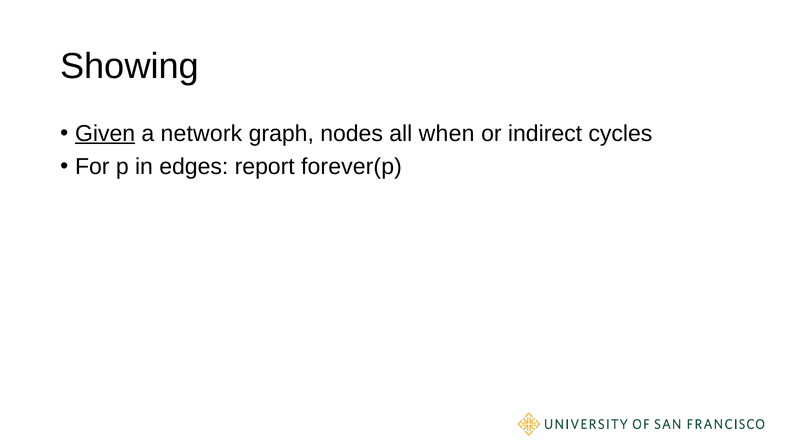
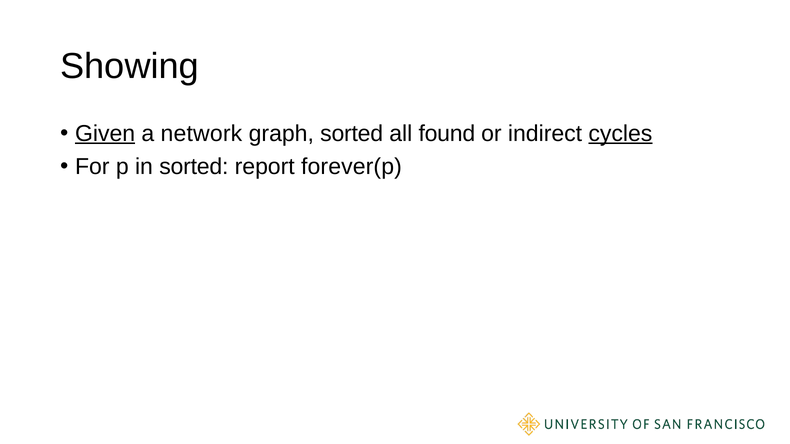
graph nodes: nodes -> sorted
when: when -> found
cycles underline: none -> present
in edges: edges -> sorted
